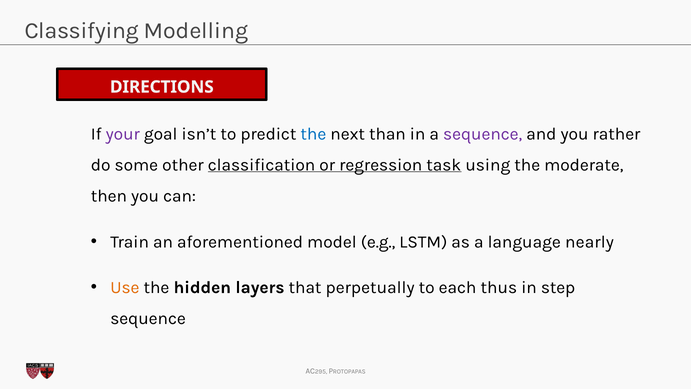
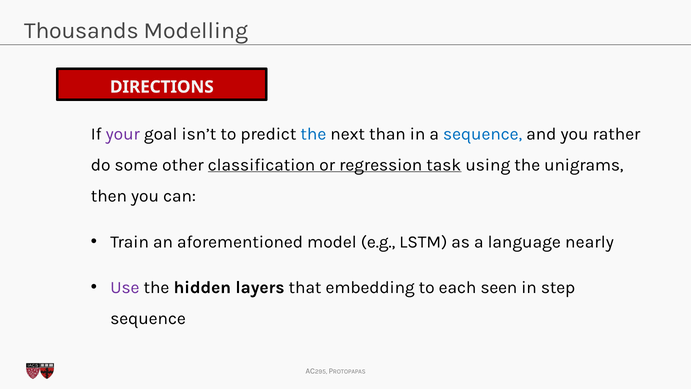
Classifying: Classifying -> Thousands
sequence at (483, 134) colour: purple -> blue
moderate: moderate -> unigrams
Use colour: orange -> purple
perpetually: perpetually -> embedding
thus: thus -> seen
